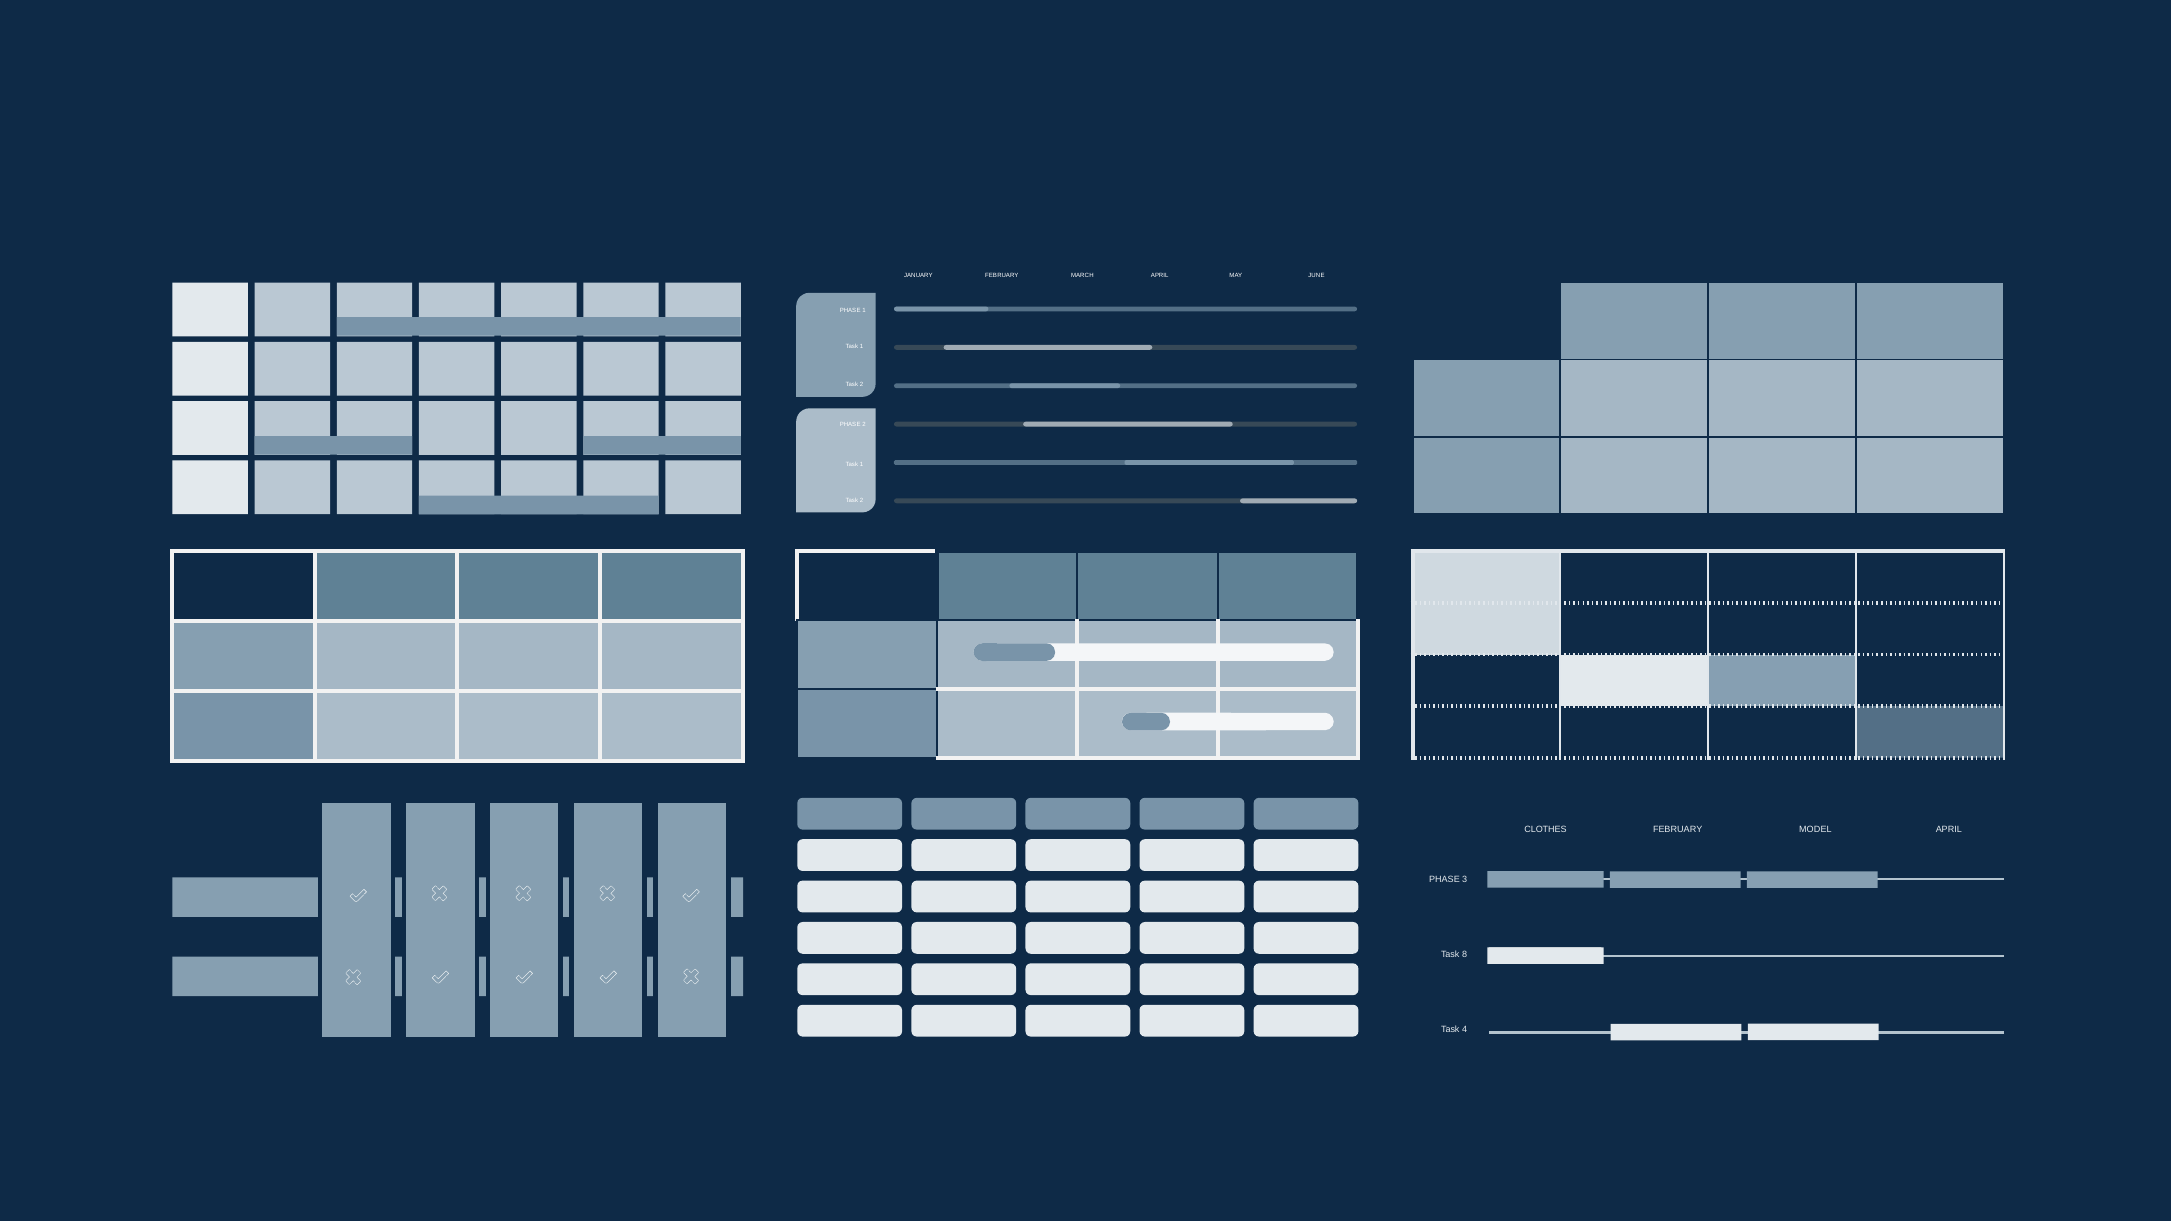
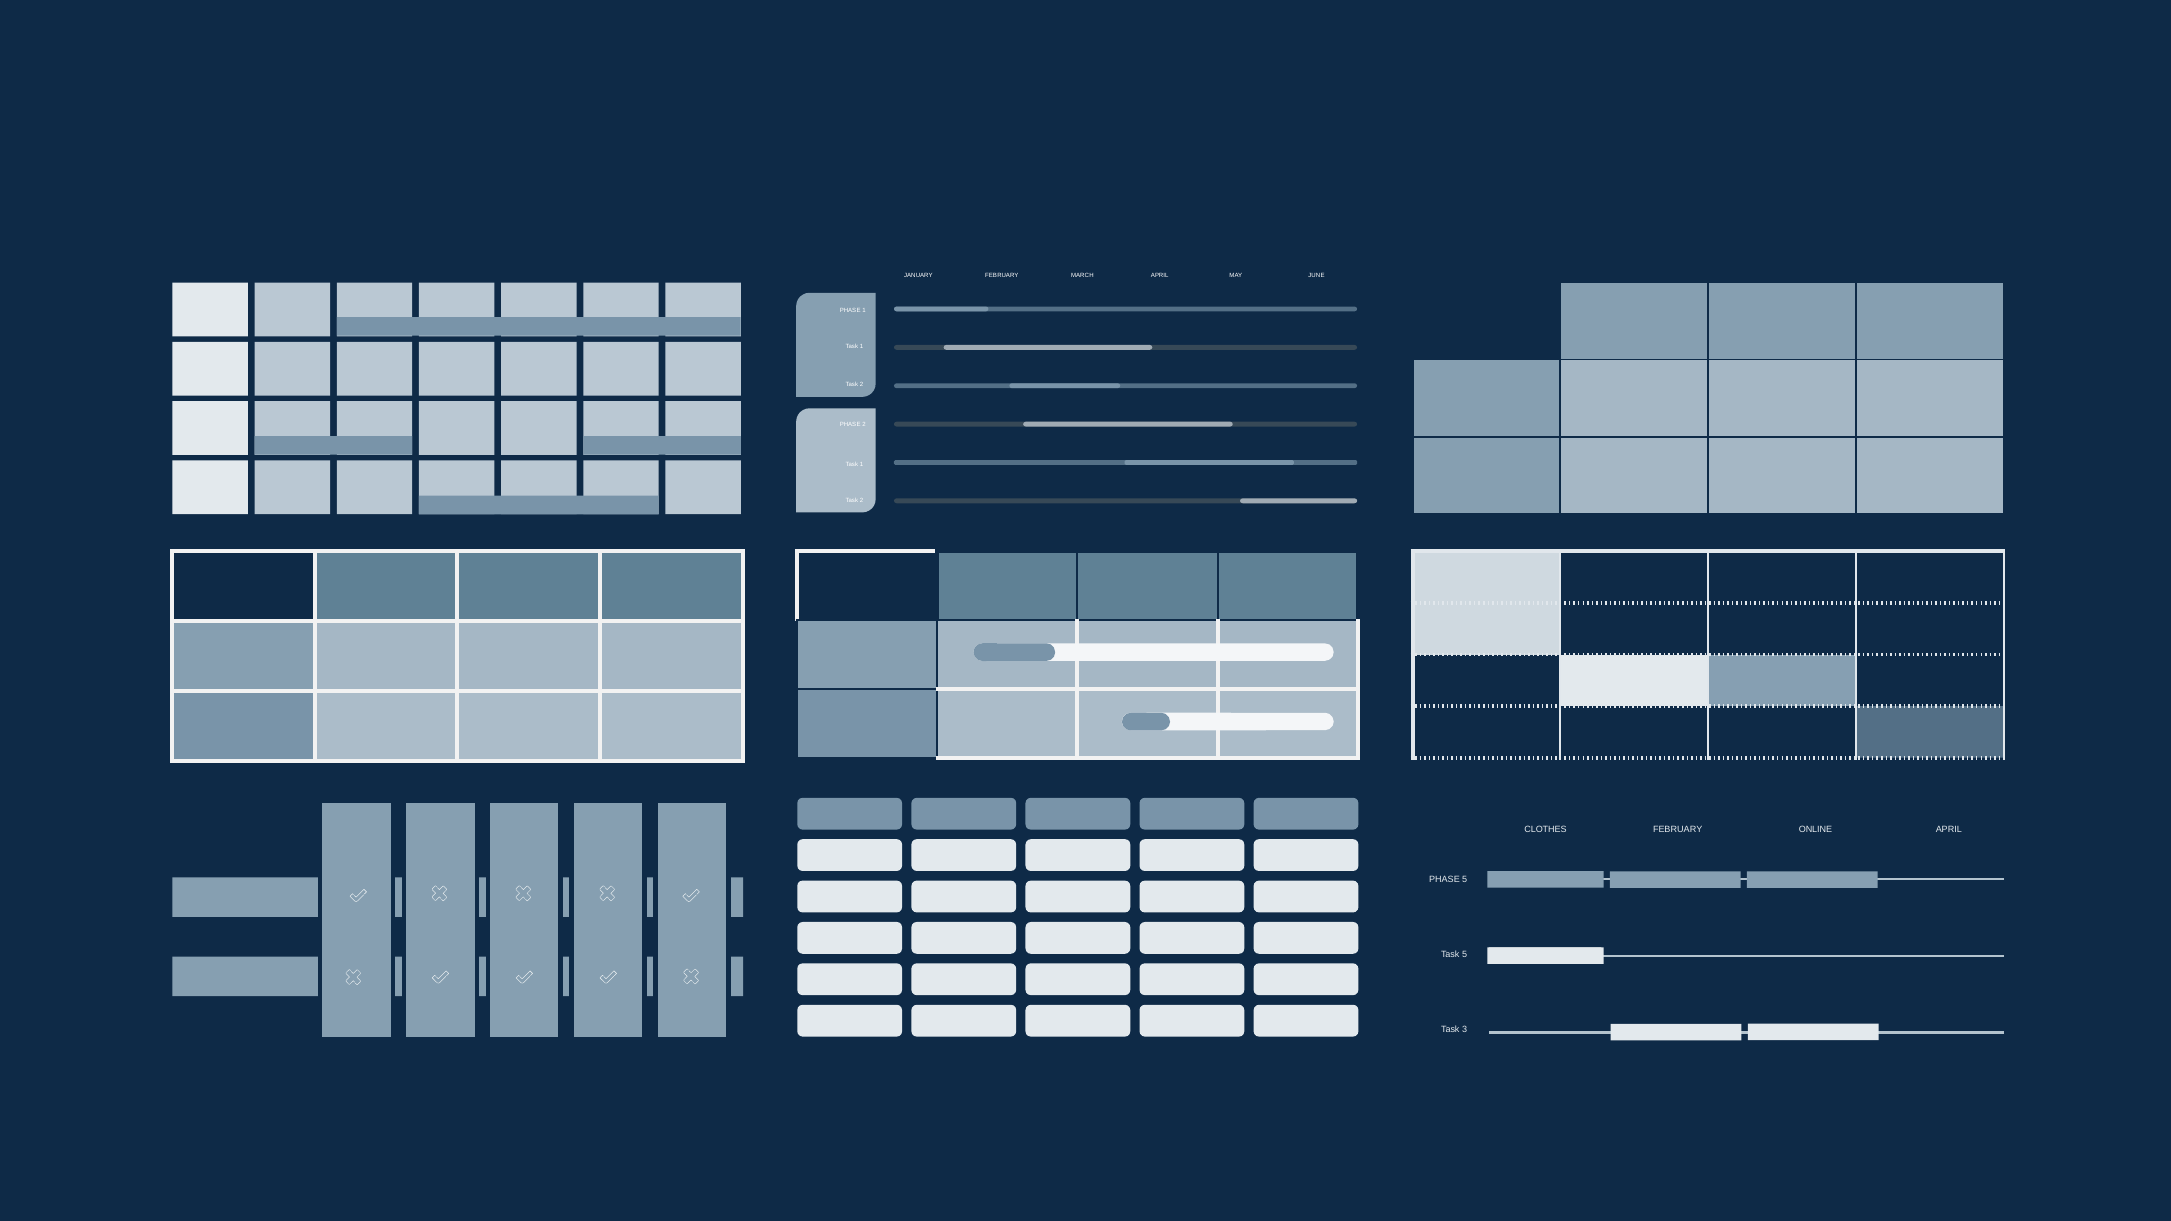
MODEL: MODEL -> ONLINE
PHASE 3: 3 -> 5
Task 8: 8 -> 5
4: 4 -> 3
